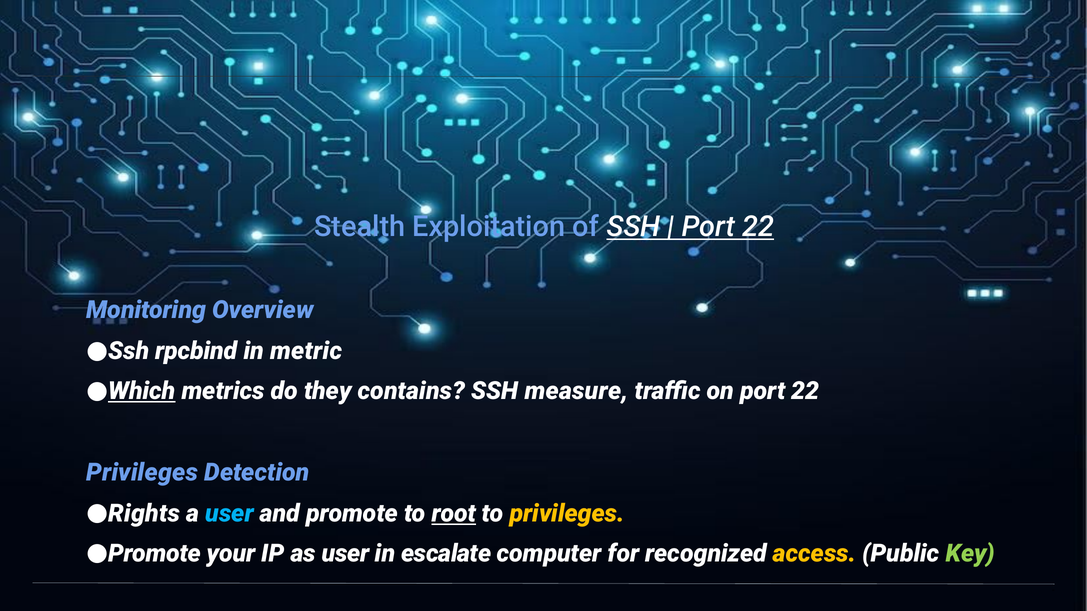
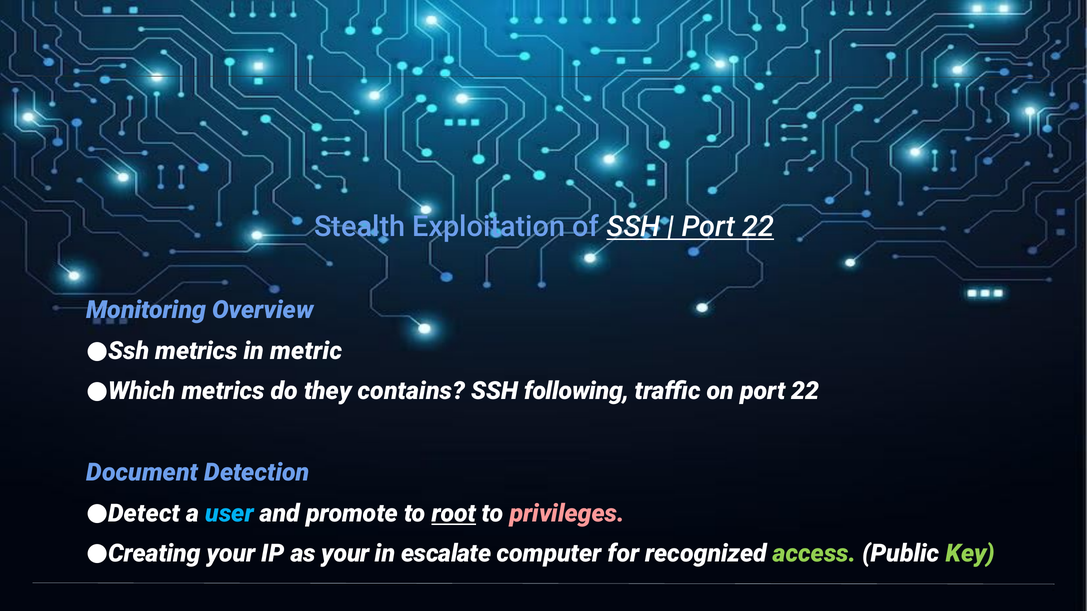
Ssh rpcbind: rpcbind -> metrics
Which underline: present -> none
measure: measure -> following
Privileges at (142, 473): Privileges -> Document
Rights: Rights -> Detect
privileges at (567, 514) colour: yellow -> pink
Promote at (154, 554): Promote -> Creating
as user: user -> your
access colour: yellow -> light green
